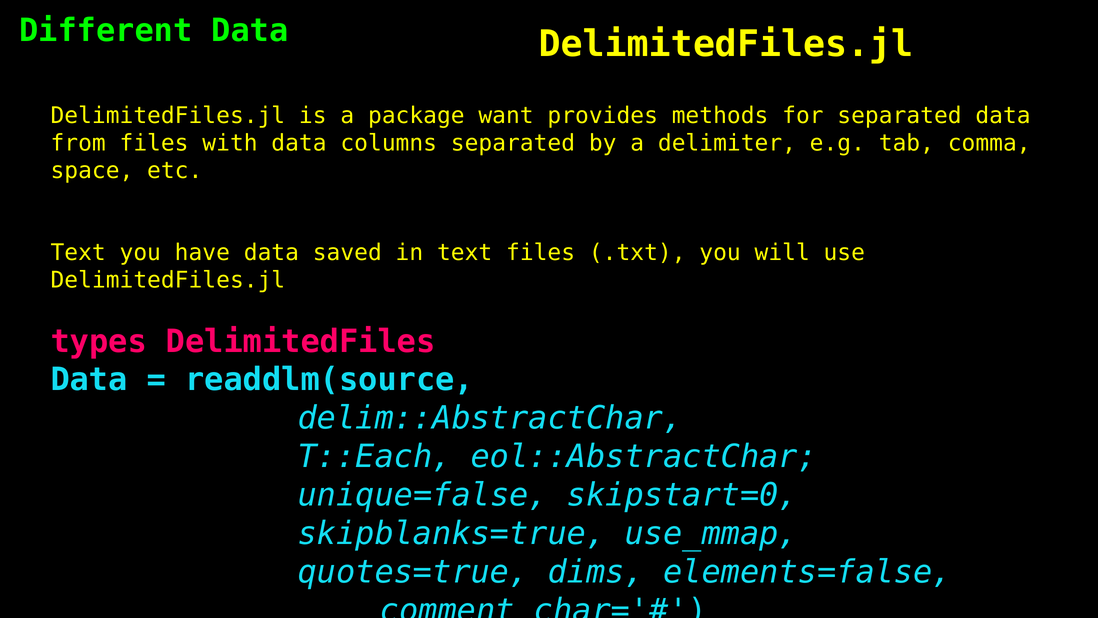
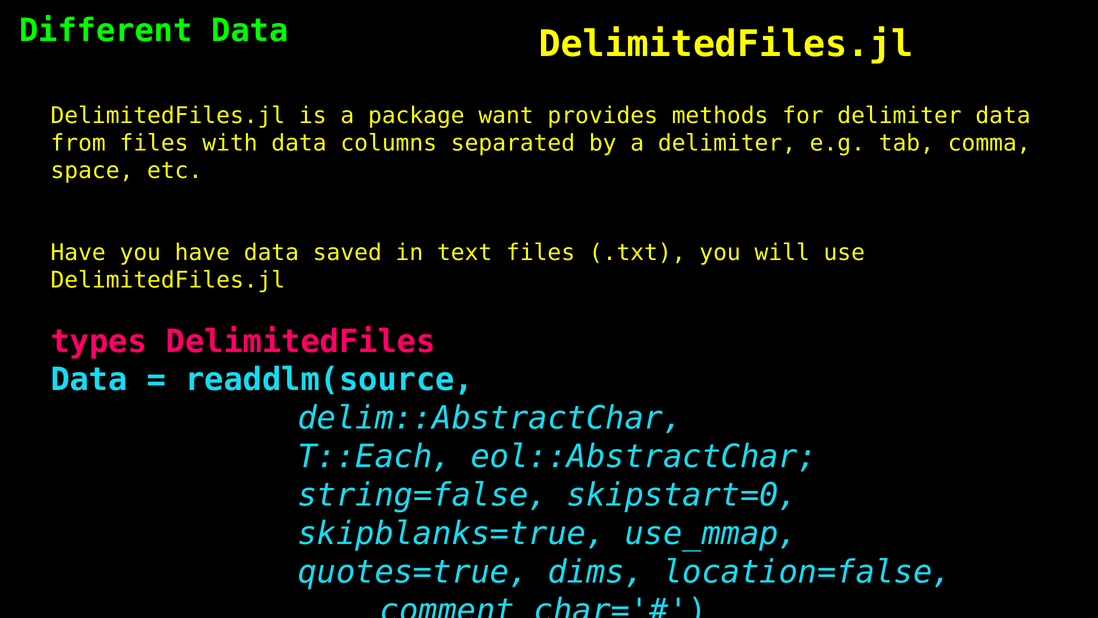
for separated: separated -> delimiter
Text at (78, 253): Text -> Have
unique=false: unique=false -> string=false
elements=false: elements=false -> location=false
